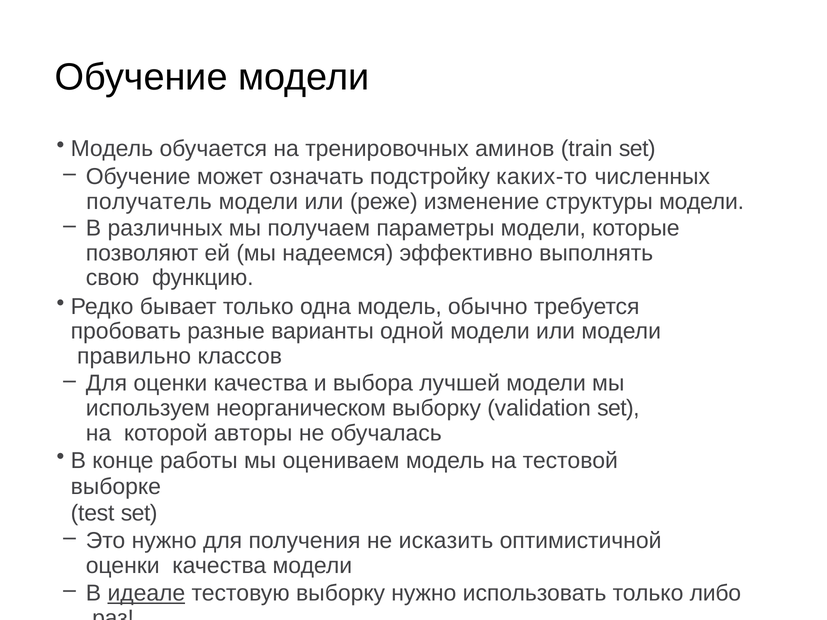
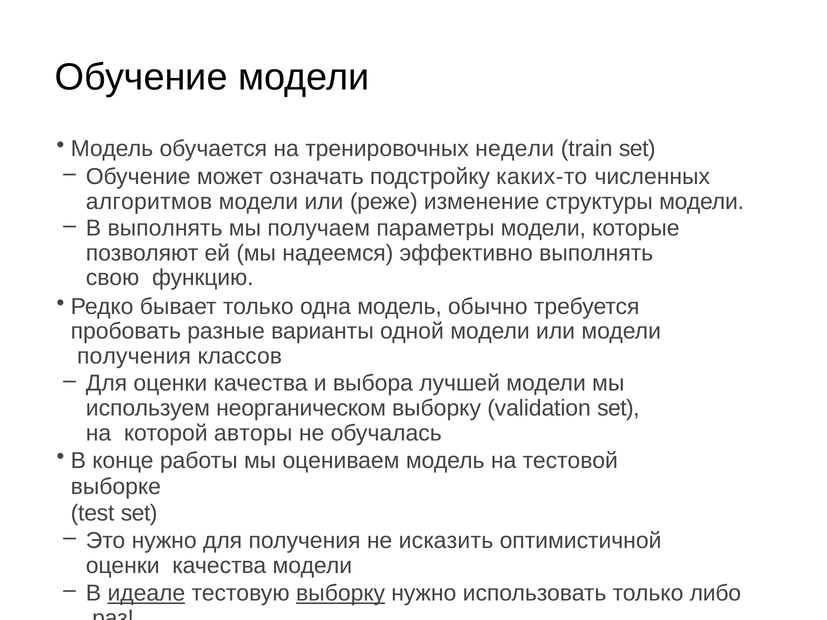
аминов: аминов -> недели
получатель: получатель -> алгоритмов
В различных: различных -> выполнять
правильно at (134, 356): правильно -> получения
выборку at (341, 594) underline: none -> present
